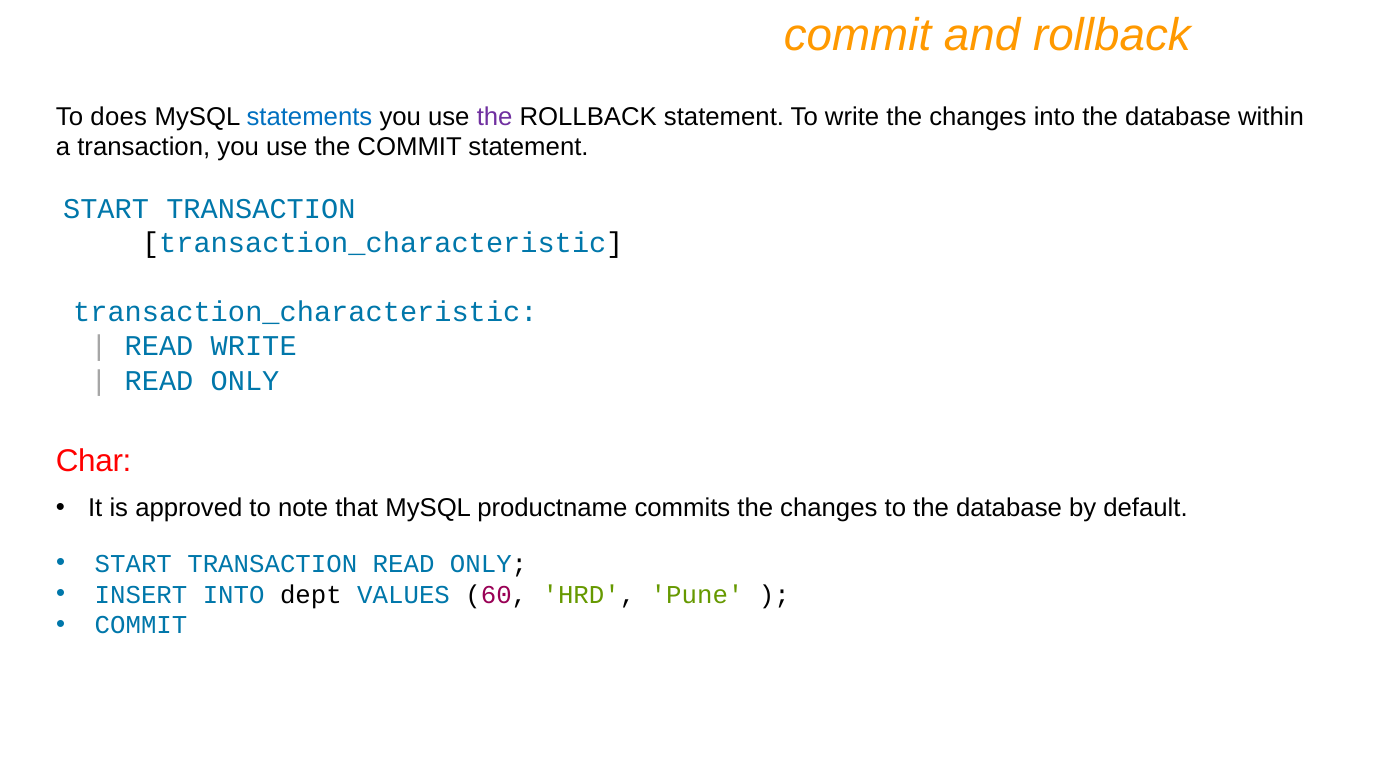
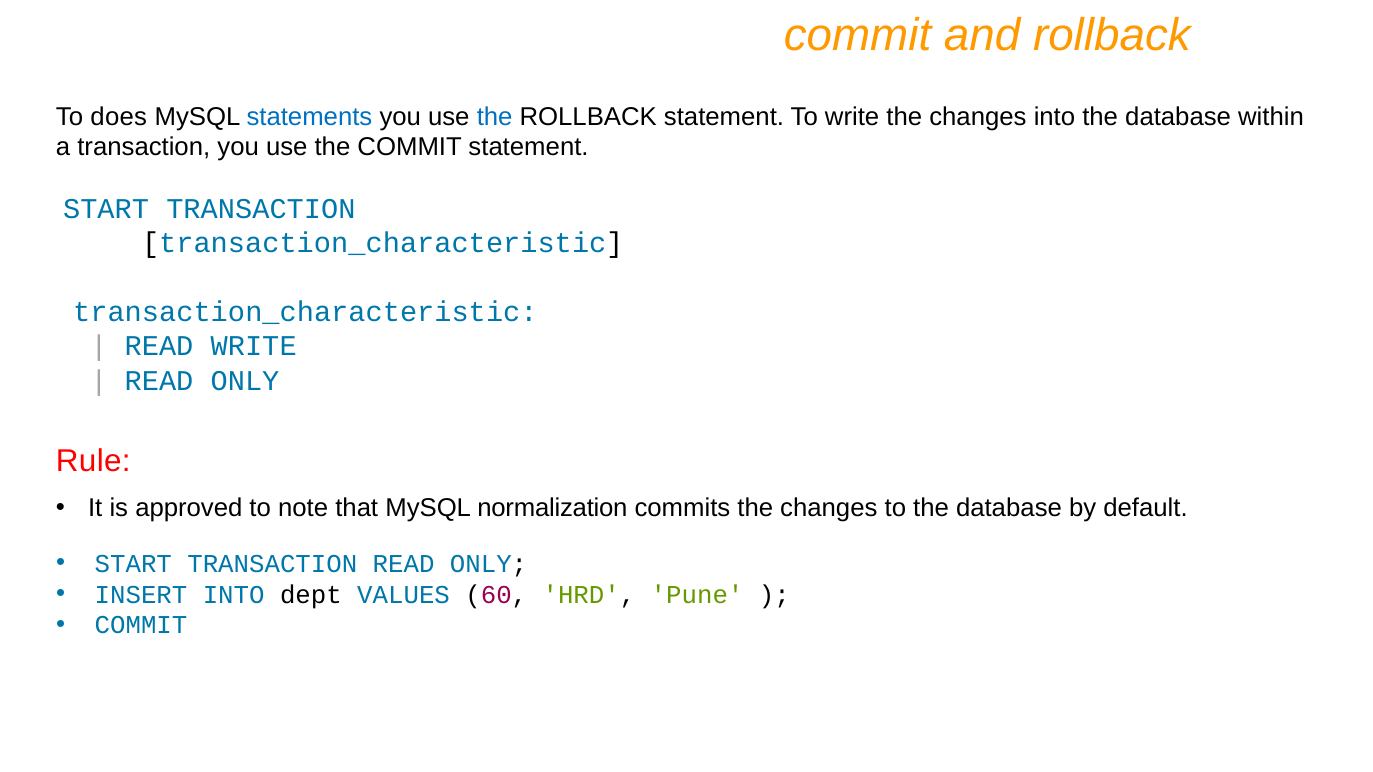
the at (495, 117) colour: purple -> blue
Char: Char -> Rule
productname: productname -> normalization
